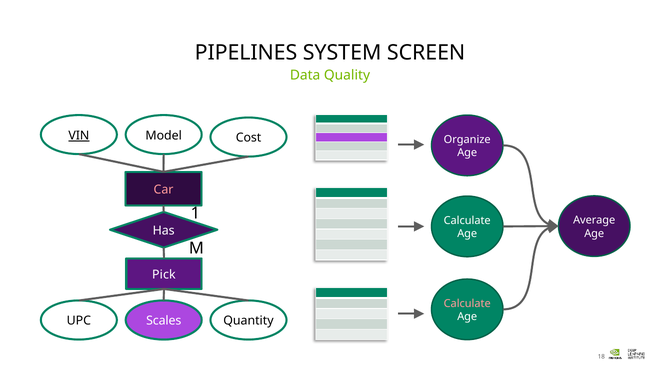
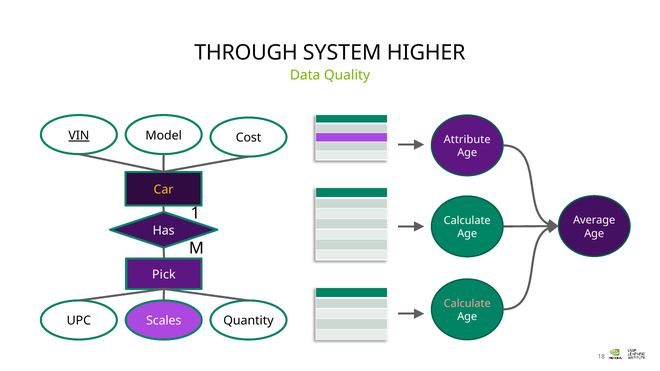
PIPELINES: PIPELINES -> THROUGH
SCREEN: SCREEN -> HIGHER
Organize: Organize -> Attribute
Car colour: pink -> yellow
